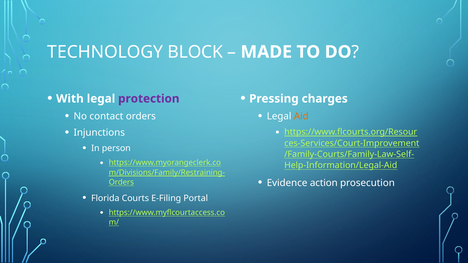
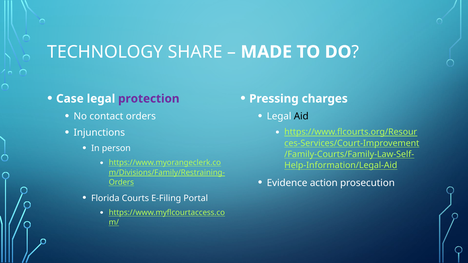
BLOCK: BLOCK -> SHARE
With: With -> Case
Aid colour: orange -> black
